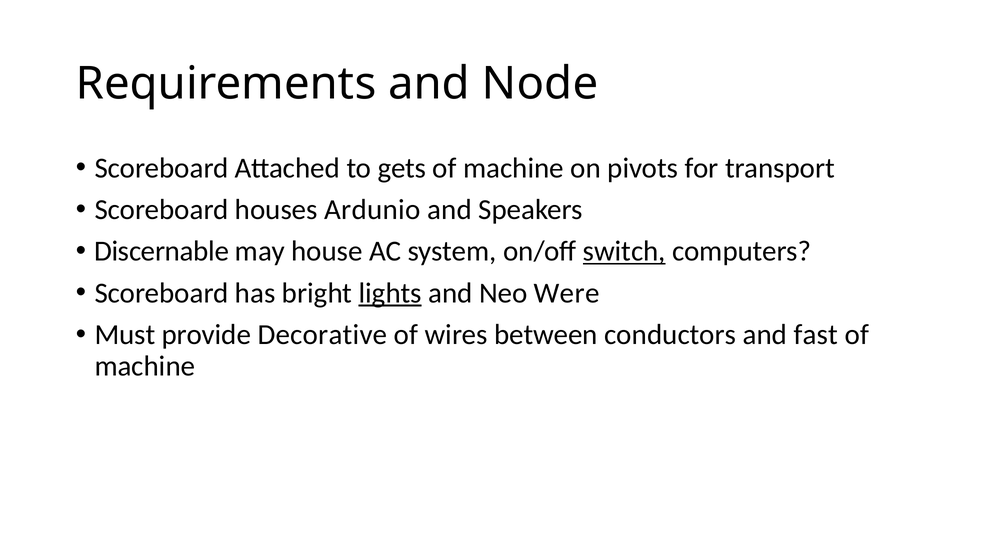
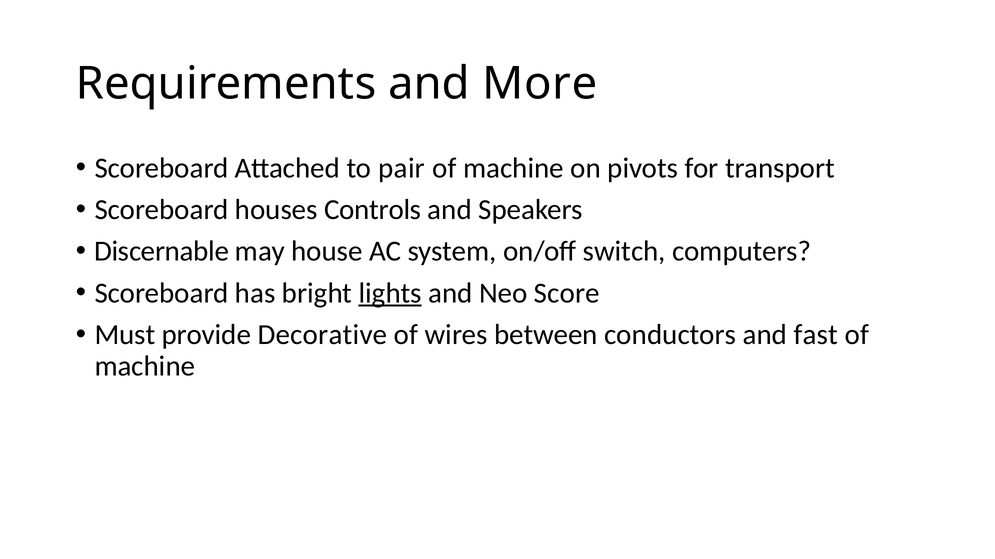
Node: Node -> More
gets: gets -> pair
Ardunio: Ardunio -> Controls
switch underline: present -> none
Were: Were -> Score
